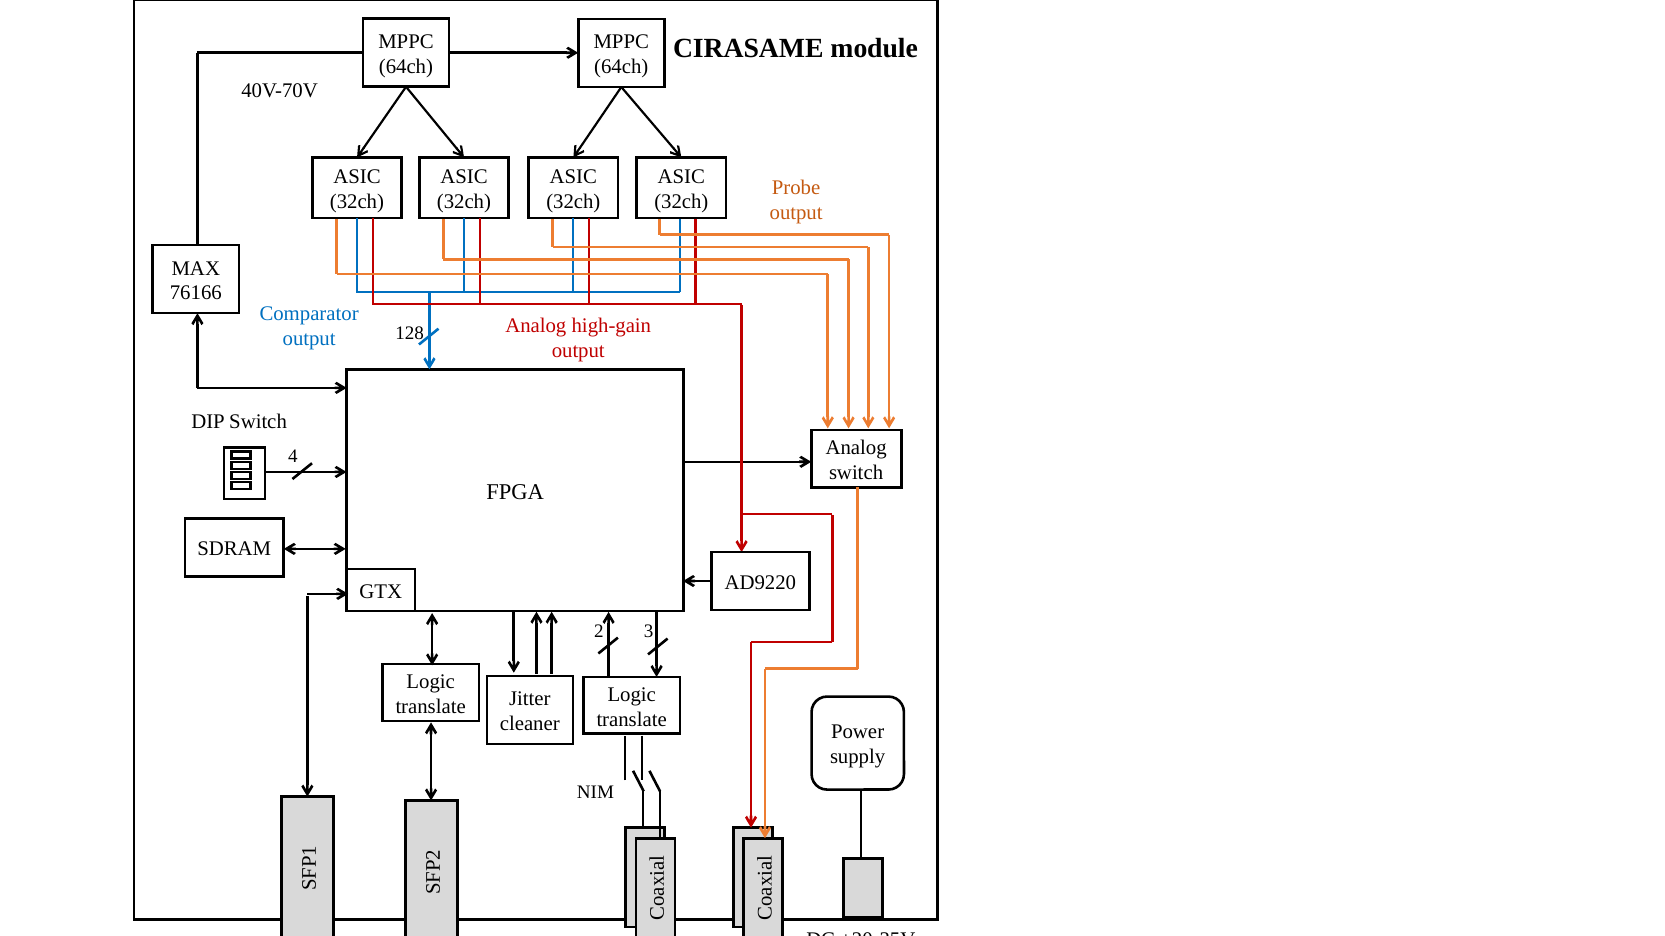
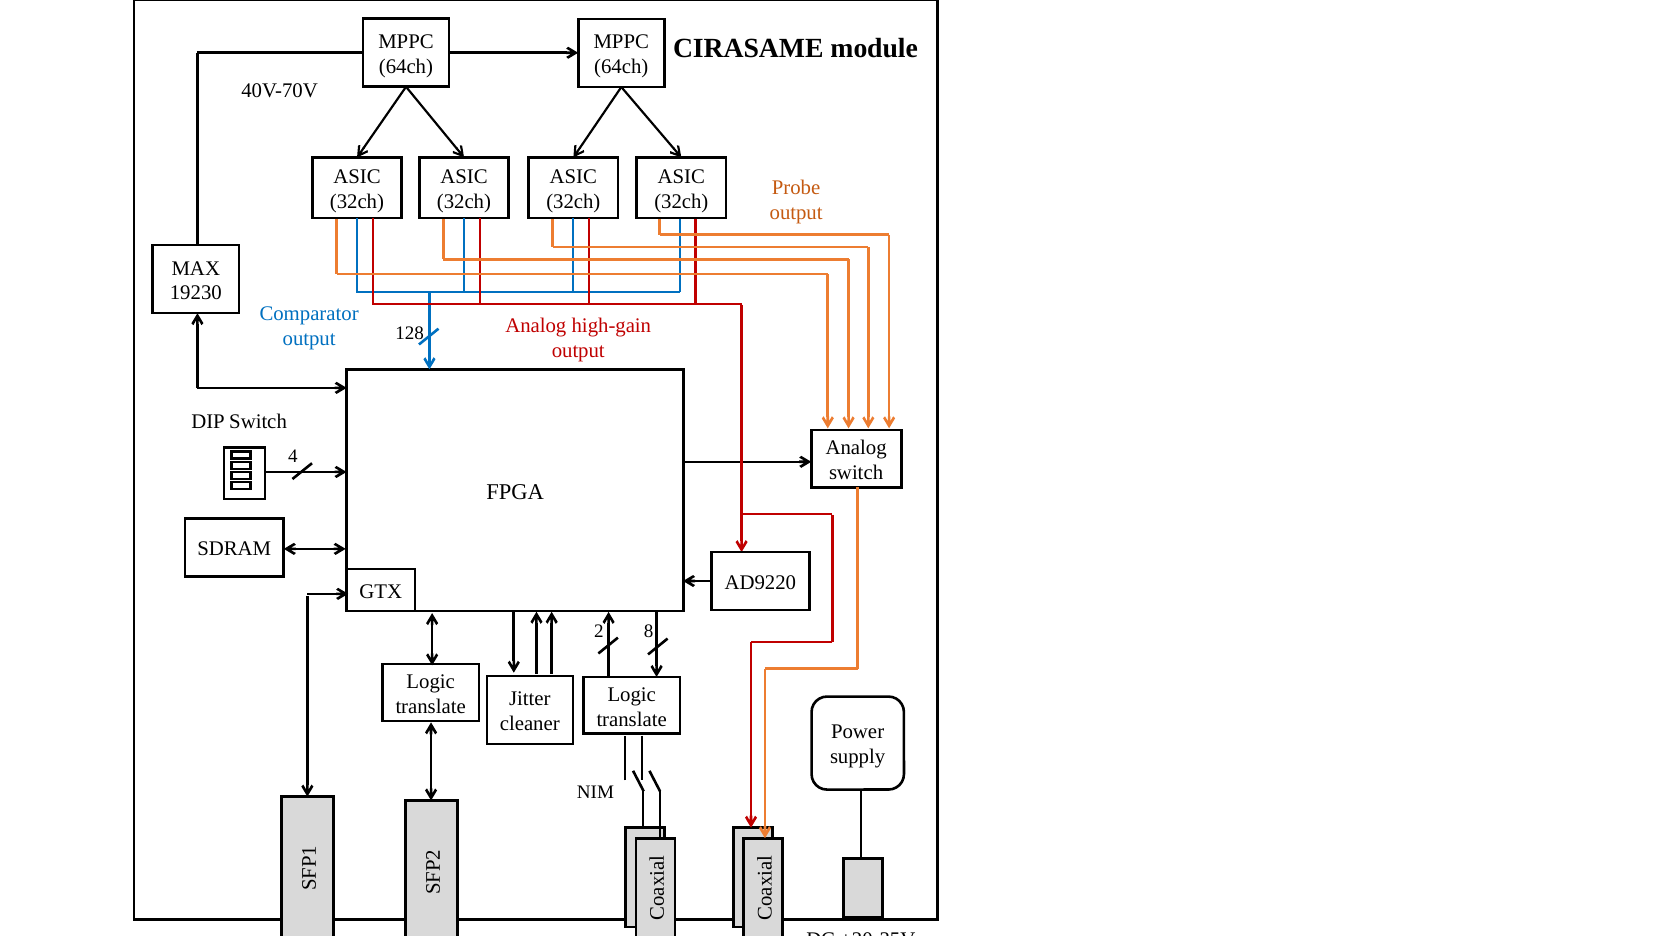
76166: 76166 -> 19230
3: 3 -> 8
